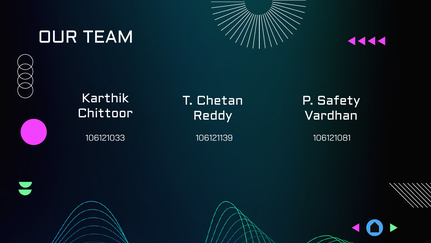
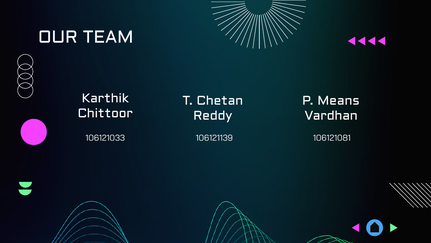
Safety: Safety -> Means
